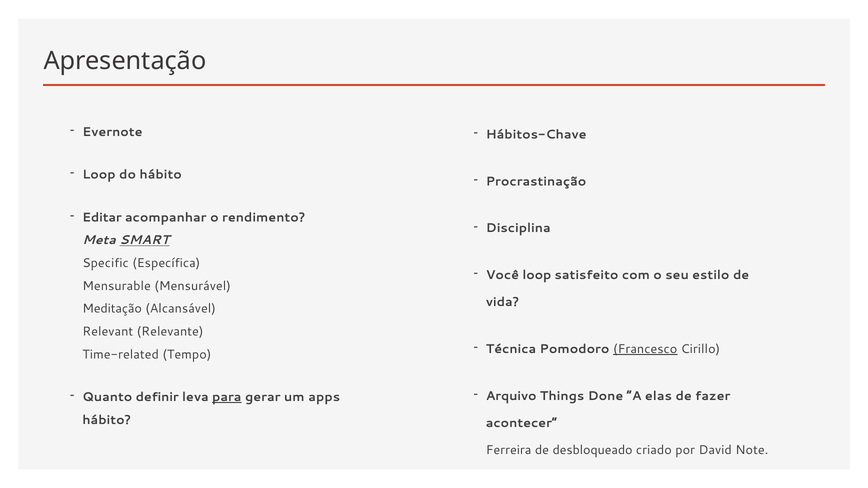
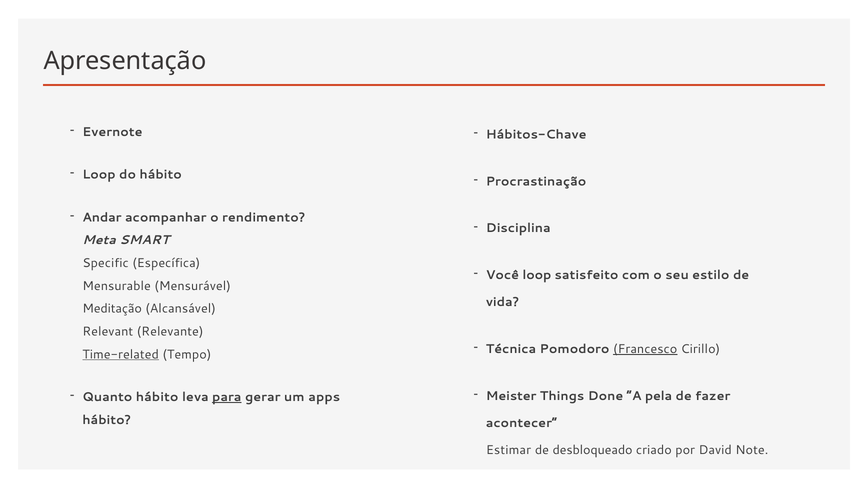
Editar: Editar -> Andar
SMART underline: present -> none
Time-related underline: none -> present
Arquivo: Arquivo -> Meister
elas: elas -> pela
Quanto definir: definir -> hábito
Ferreira: Ferreira -> Estimar
